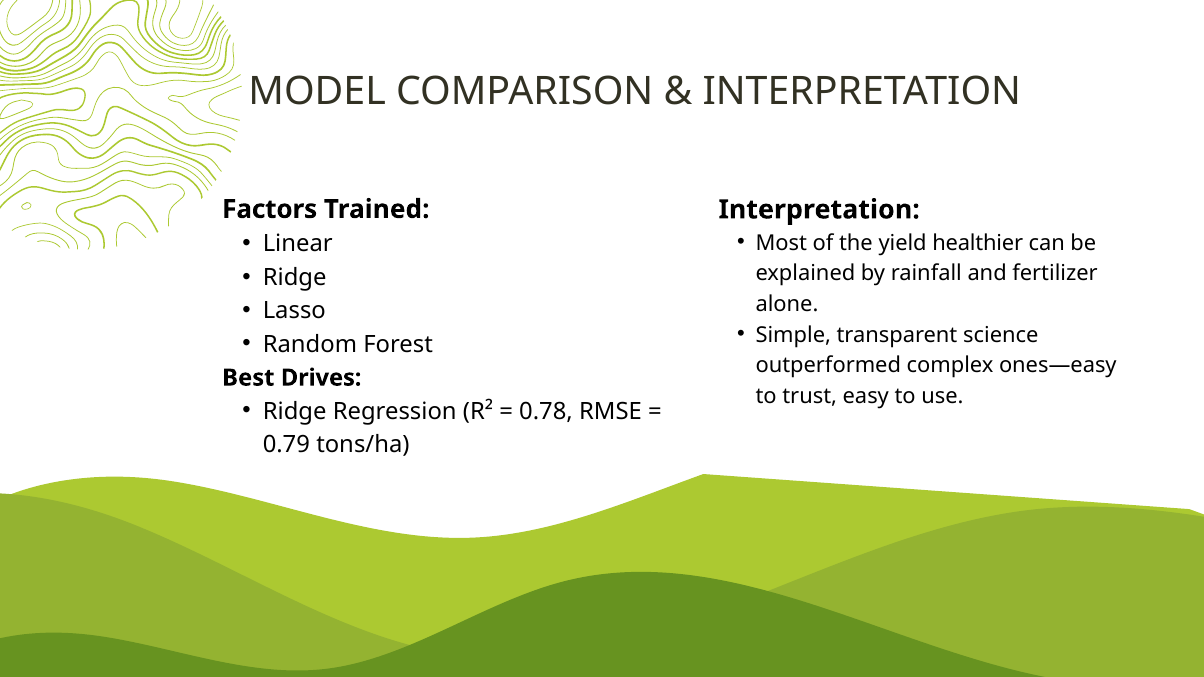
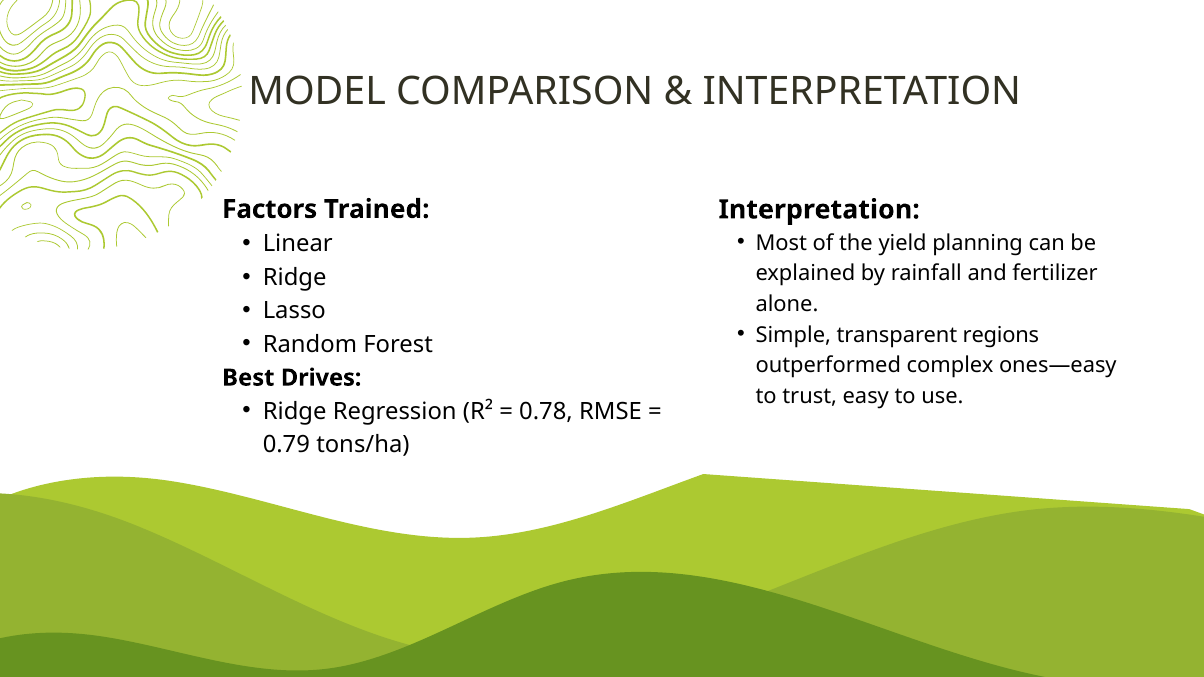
healthier: healthier -> planning
science: science -> regions
